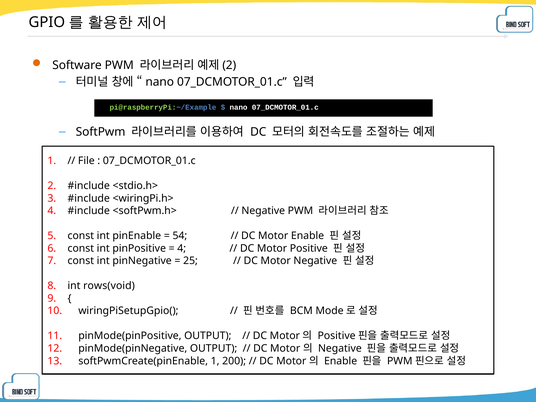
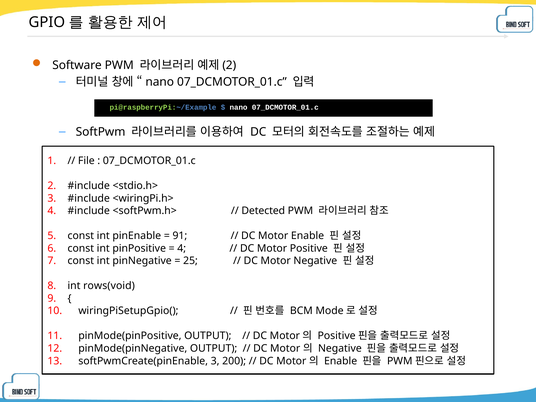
Negative at (263, 211): Negative -> Detected
54: 54 -> 91
softPwmCreate(pinEnable 1: 1 -> 3
